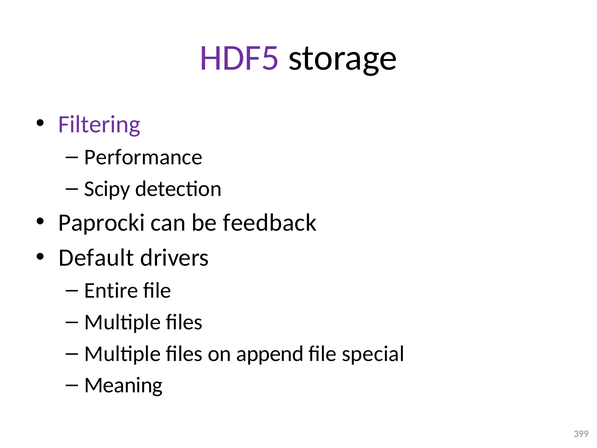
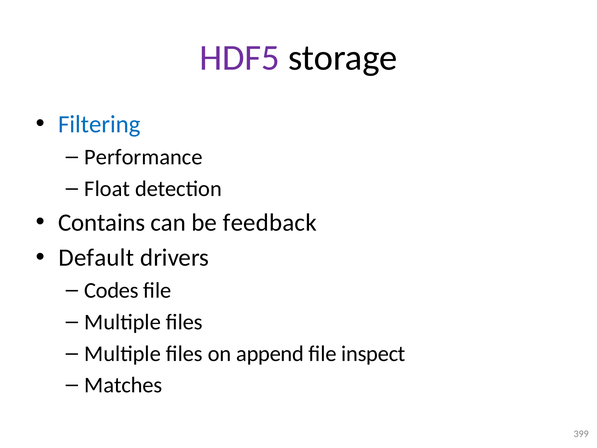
Filtering colour: purple -> blue
Scipy: Scipy -> Float
Paprocki: Paprocki -> Contains
Entire: Entire -> Codes
special: special -> inspect
Meaning: Meaning -> Matches
